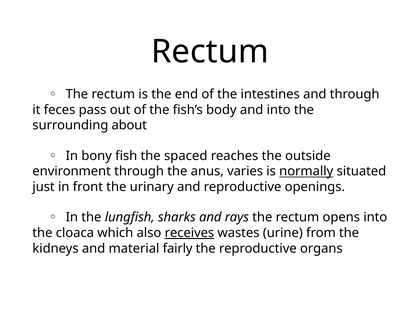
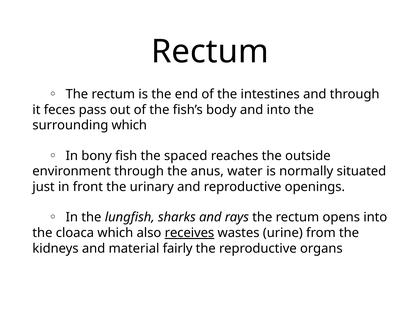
surrounding about: about -> which
varies: varies -> water
normally underline: present -> none
